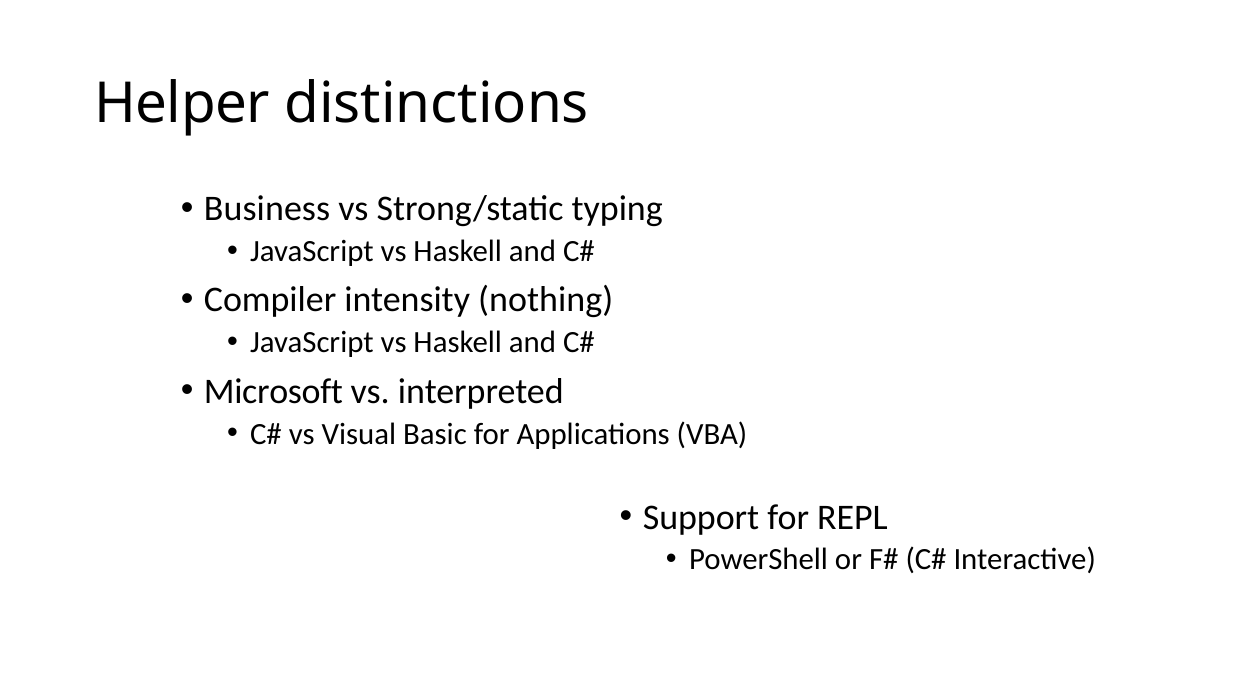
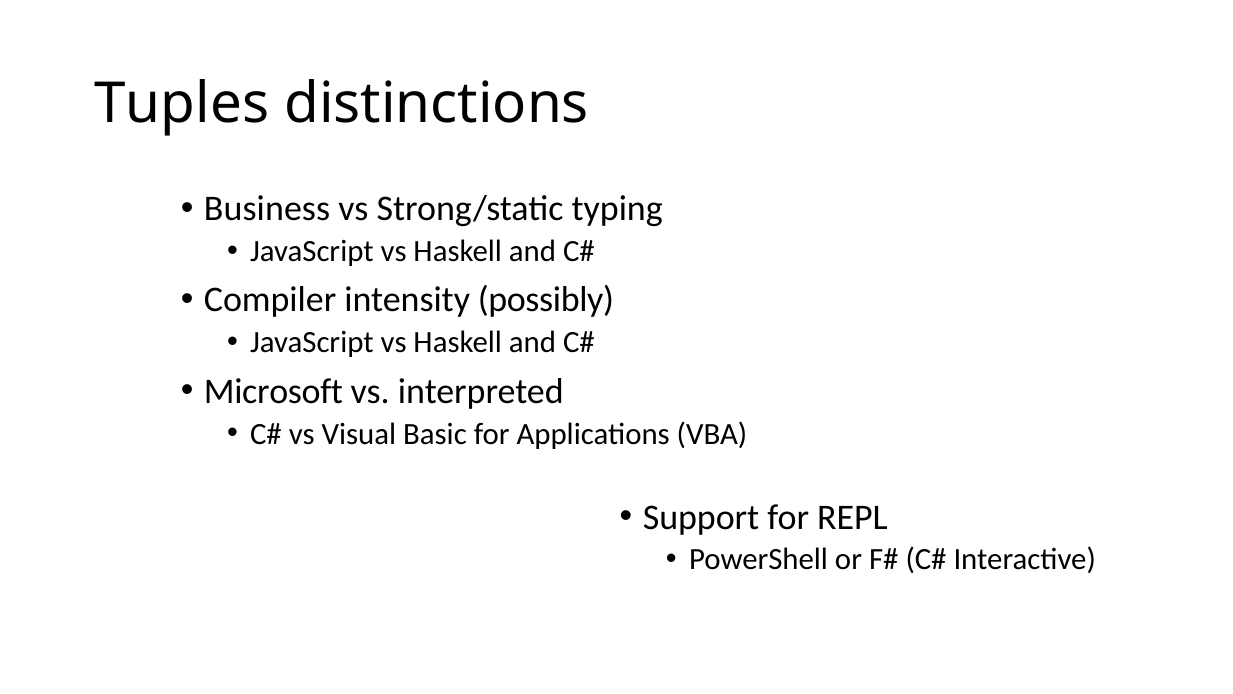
Helper: Helper -> Tuples
nothing: nothing -> possibly
